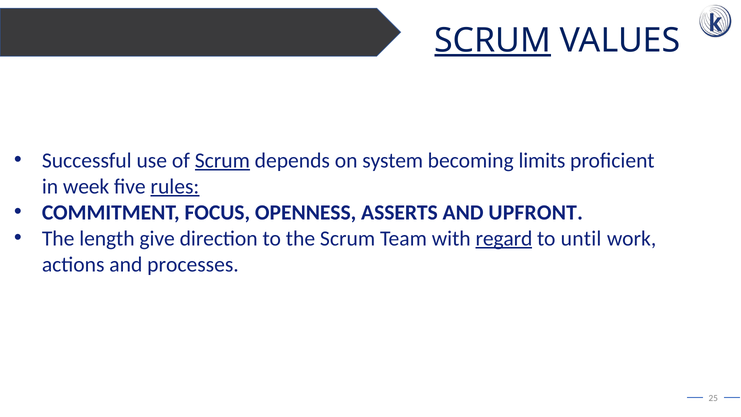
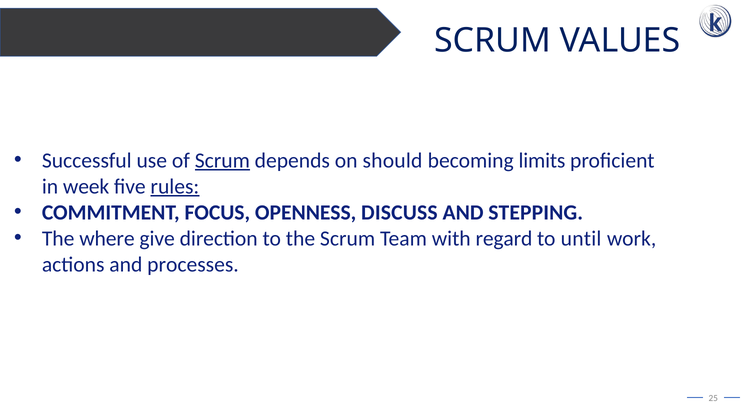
SCRUM at (493, 41) underline: present -> none
system: system -> should
ASSERTS: ASSERTS -> DISCUSS
UPFRONT: UPFRONT -> STEPPING
length: length -> where
regard underline: present -> none
